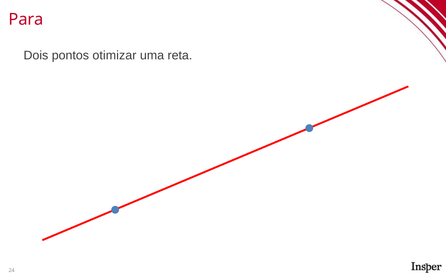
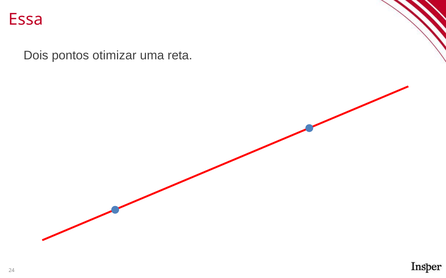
Para: Para -> Essa
